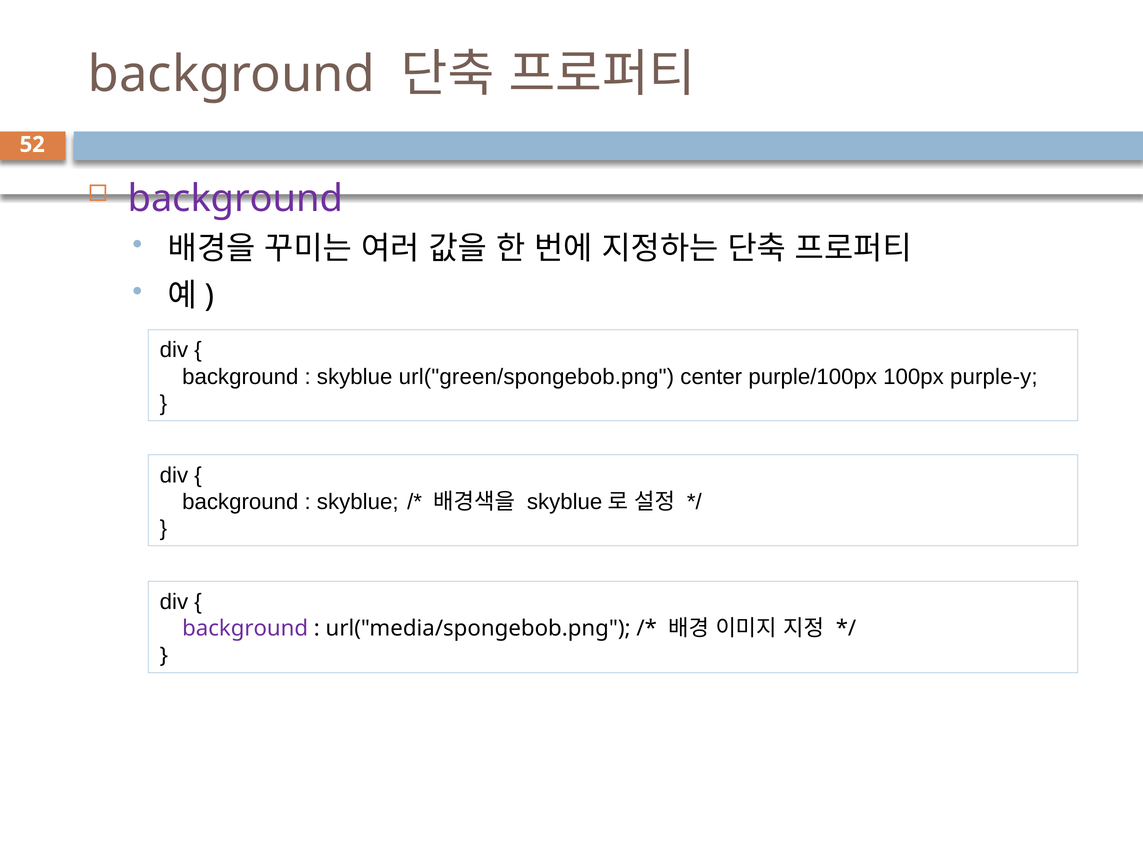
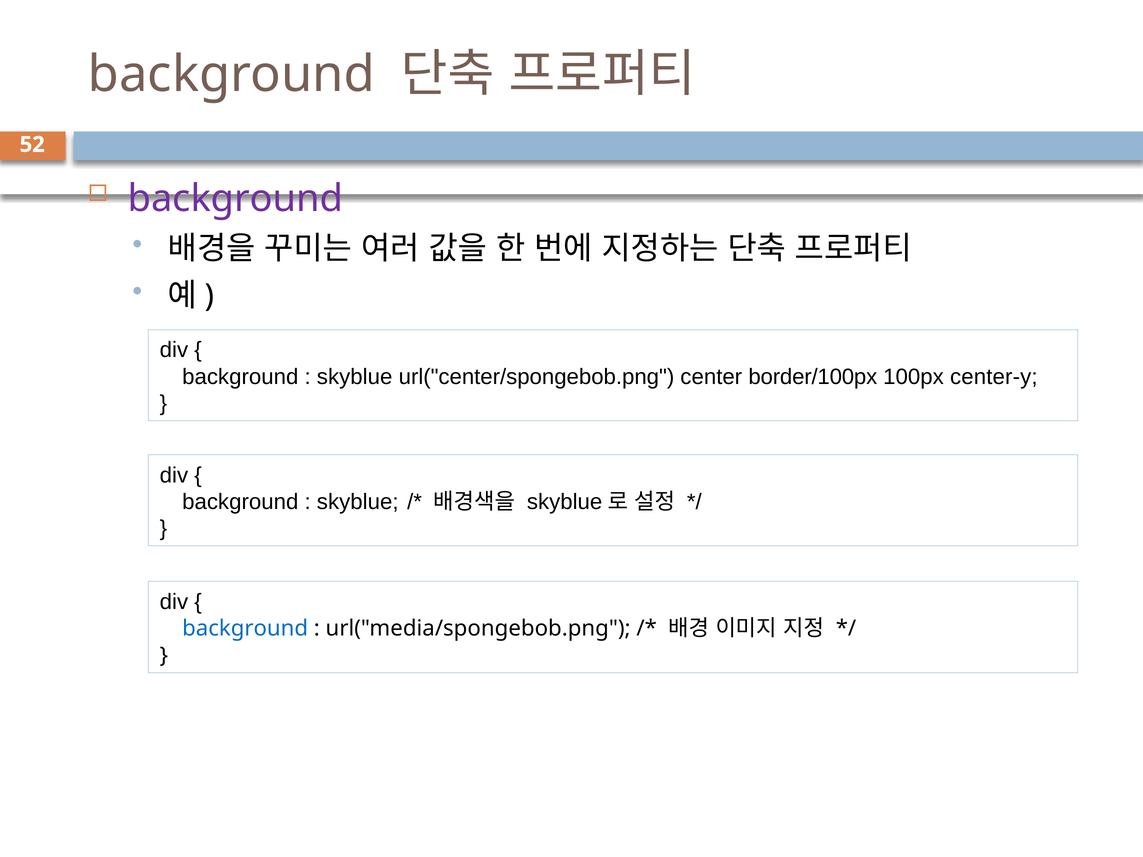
url("green/spongebob.png: url("green/spongebob.png -> url("center/spongebob.png
purple/100px: purple/100px -> border/100px
purple-y: purple-y -> center-y
background at (245, 629) colour: purple -> blue
